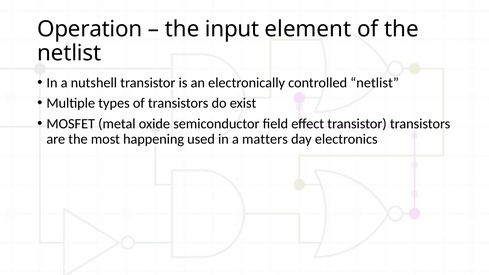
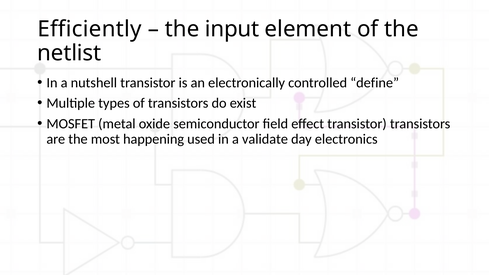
Operation: Operation -> Efficiently
controlled netlist: netlist -> define
matters: matters -> validate
